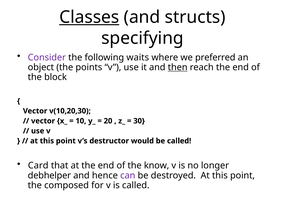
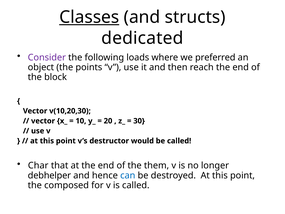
specifying: specifying -> dedicated
waits: waits -> loads
then underline: present -> none
Card: Card -> Char
know: know -> them
can colour: purple -> blue
